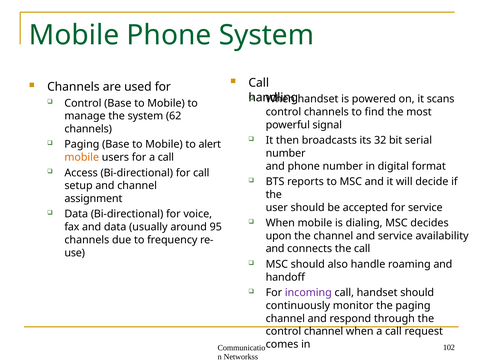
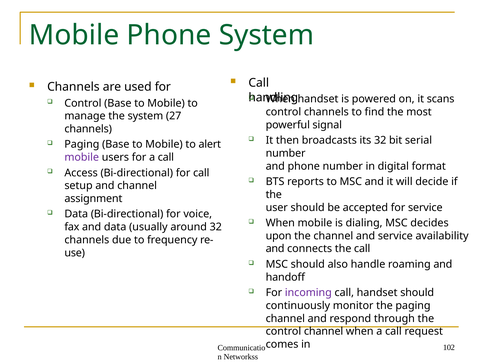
62: 62 -> 27
mobile at (82, 157) colour: orange -> purple
around 95: 95 -> 32
